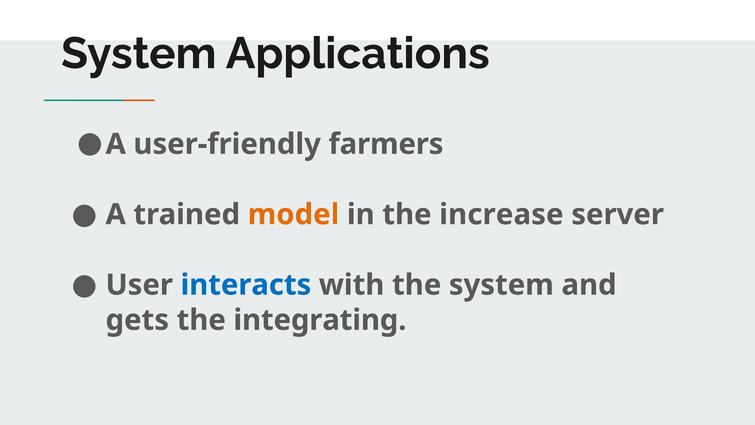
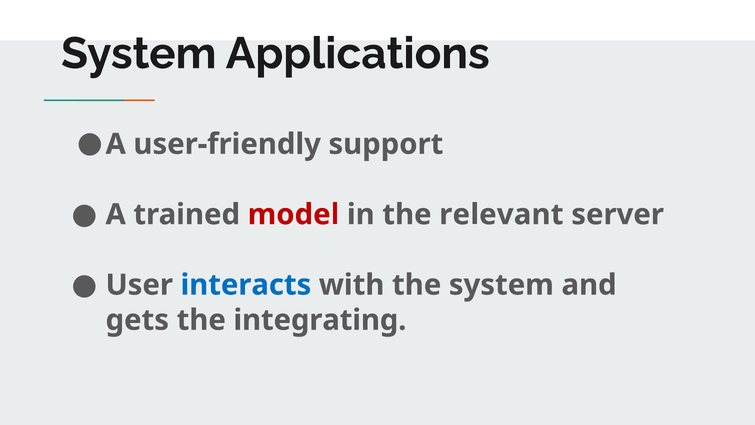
farmers: farmers -> support
model colour: orange -> red
increase: increase -> relevant
